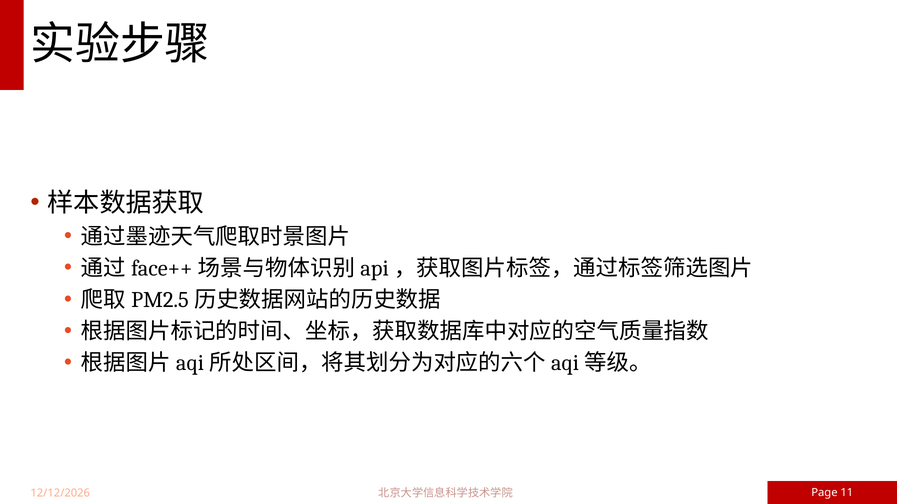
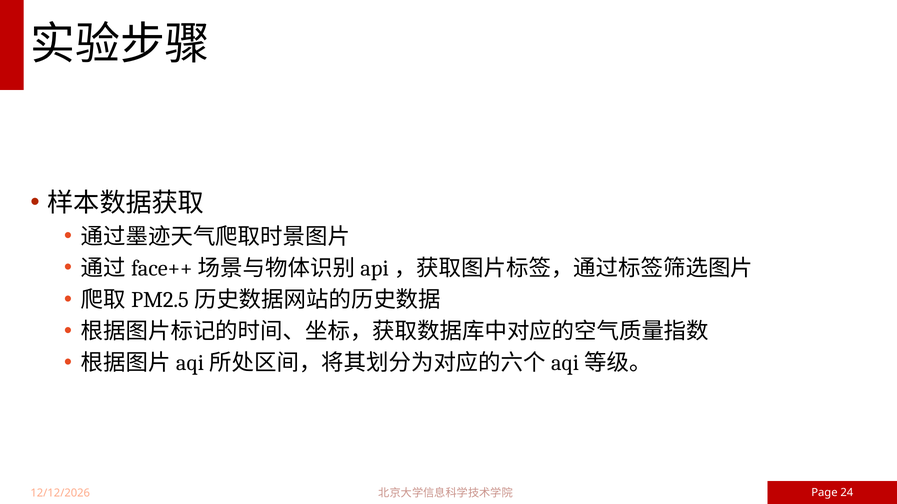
11: 11 -> 24
